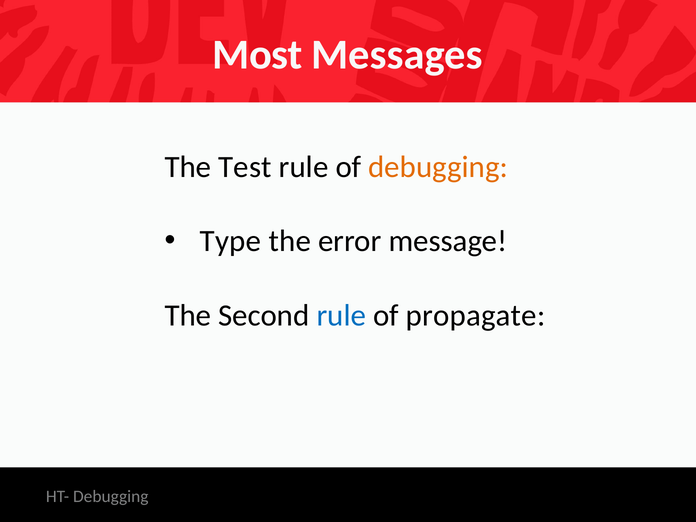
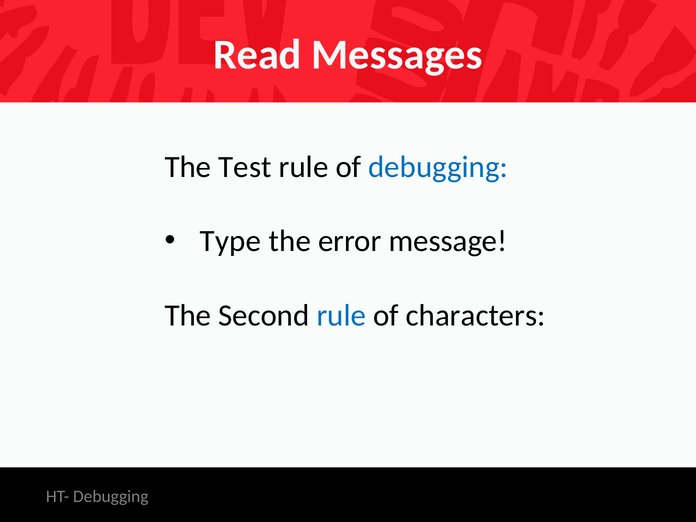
Most: Most -> Read
debugging at (438, 167) colour: orange -> blue
propagate: propagate -> characters
